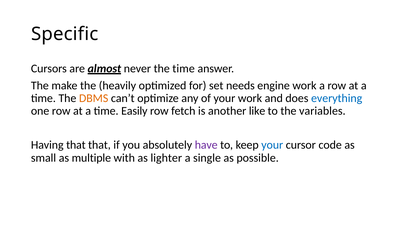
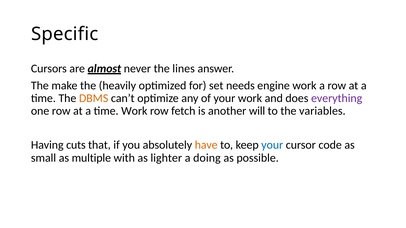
the time: time -> lines
everything colour: blue -> purple
time Easily: Easily -> Work
like: like -> will
Having that: that -> cuts
have colour: purple -> orange
single: single -> doing
